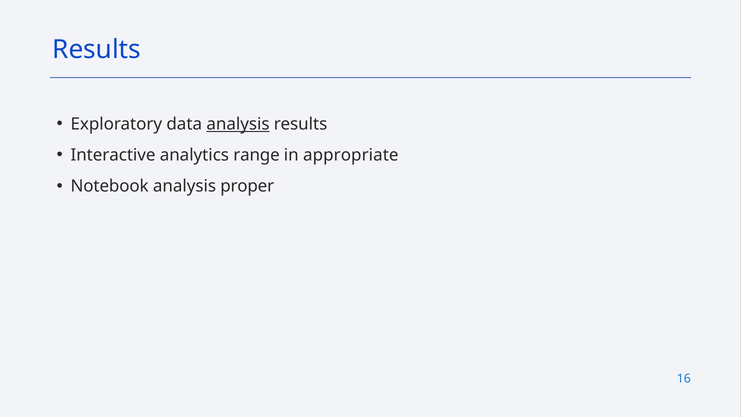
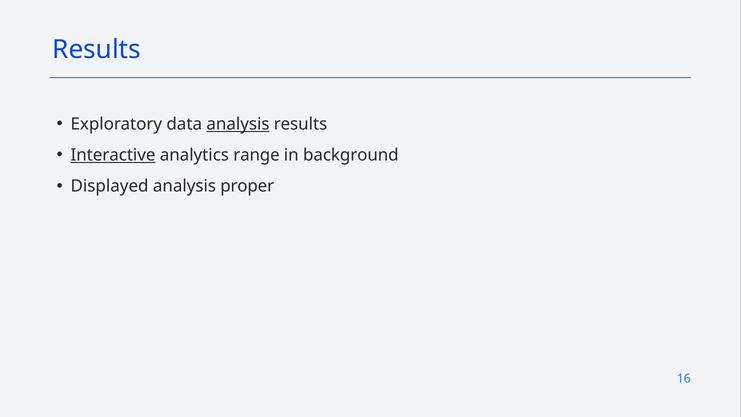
Interactive underline: none -> present
appropriate: appropriate -> background
Notebook: Notebook -> Displayed
